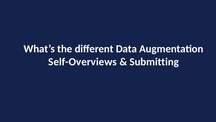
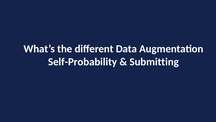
Self-Overviews: Self-Overviews -> Self-Probability
